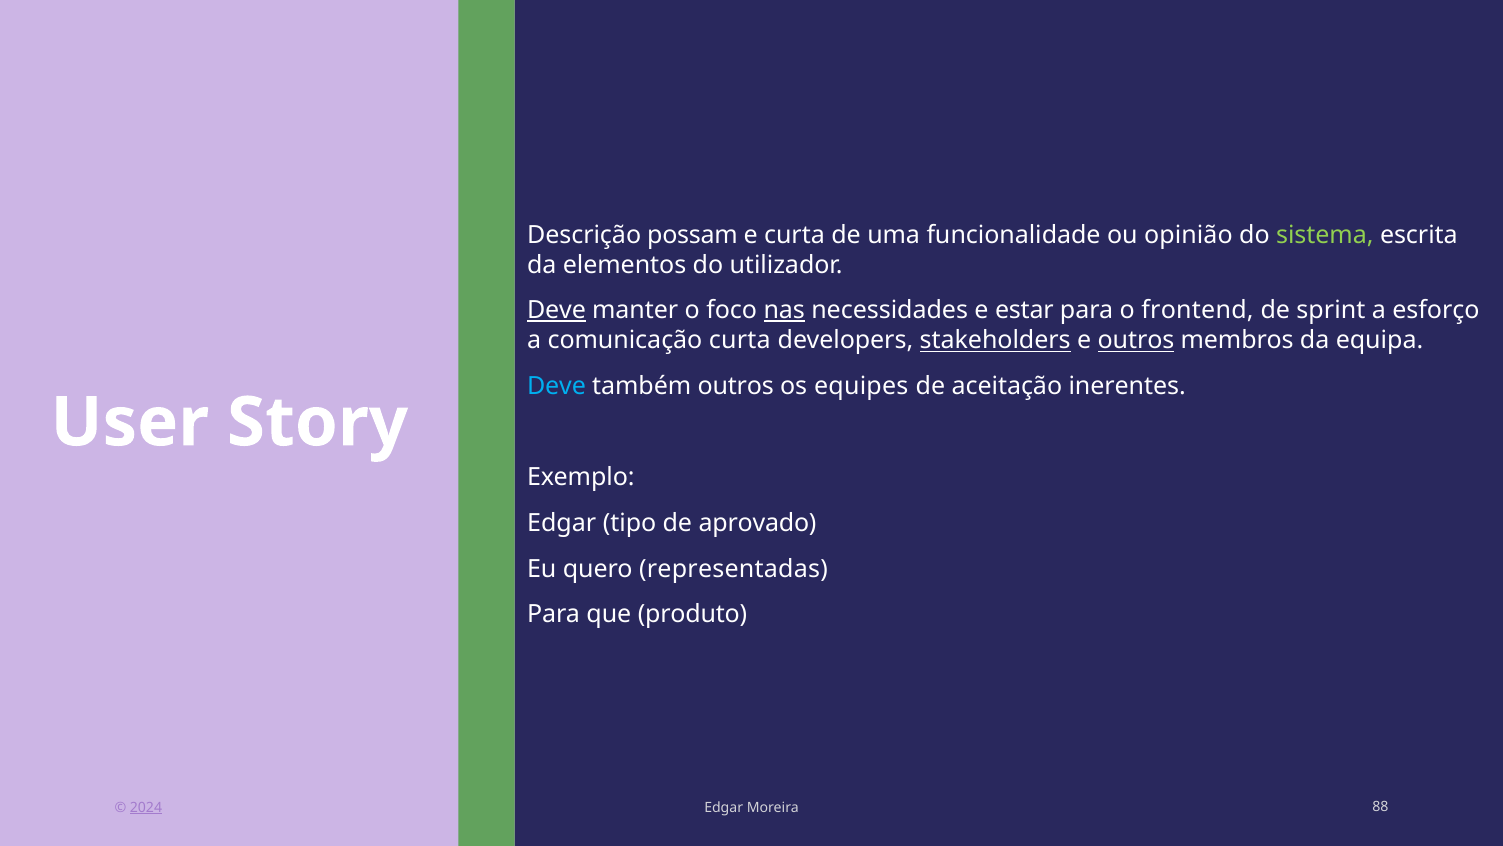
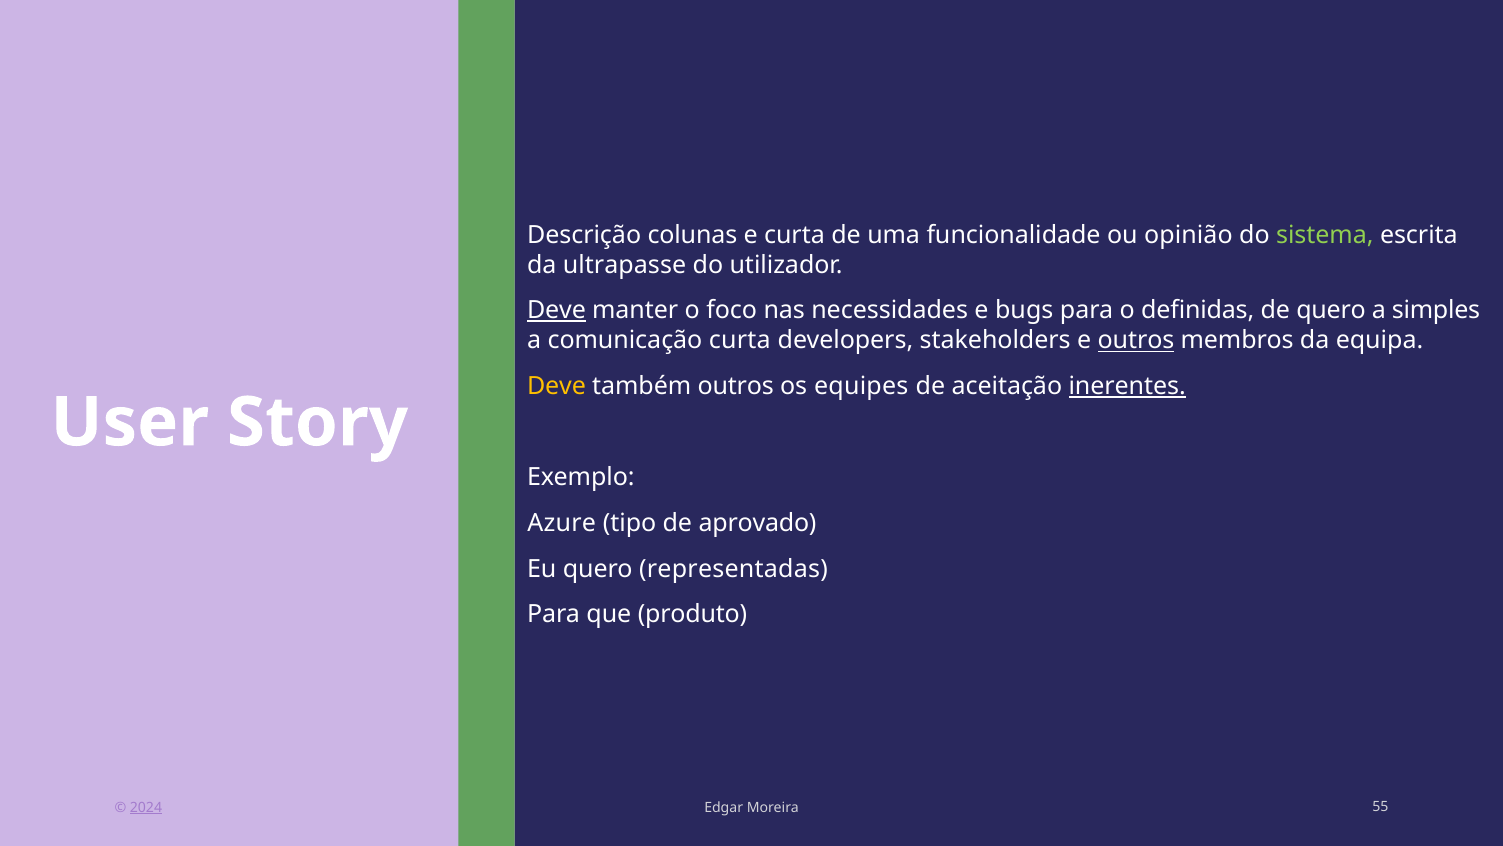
possam: possam -> colunas
elementos: elementos -> ultrapasse
nas underline: present -> none
estar: estar -> bugs
frontend: frontend -> definidas
de sprint: sprint -> quero
esforço: esforço -> simples
stakeholders underline: present -> none
Deve at (557, 386) colour: light blue -> yellow
inerentes underline: none -> present
Edgar at (562, 523): Edgar -> Azure
88: 88 -> 55
